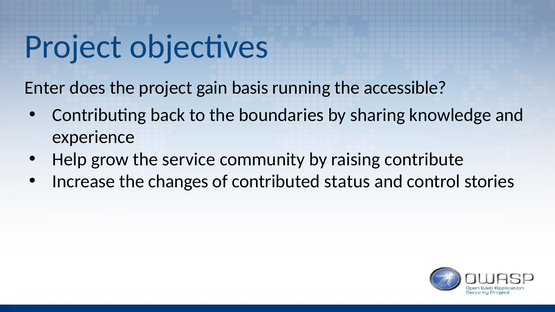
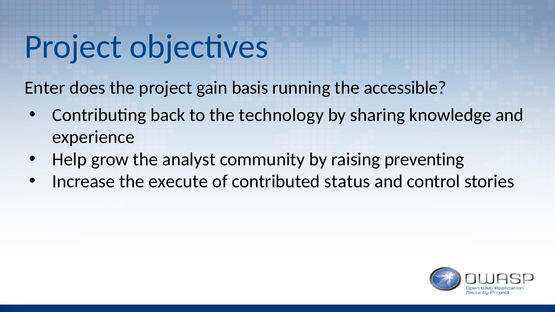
boundaries: boundaries -> technology
service: service -> analyst
contribute: contribute -> preventing
changes: changes -> execute
